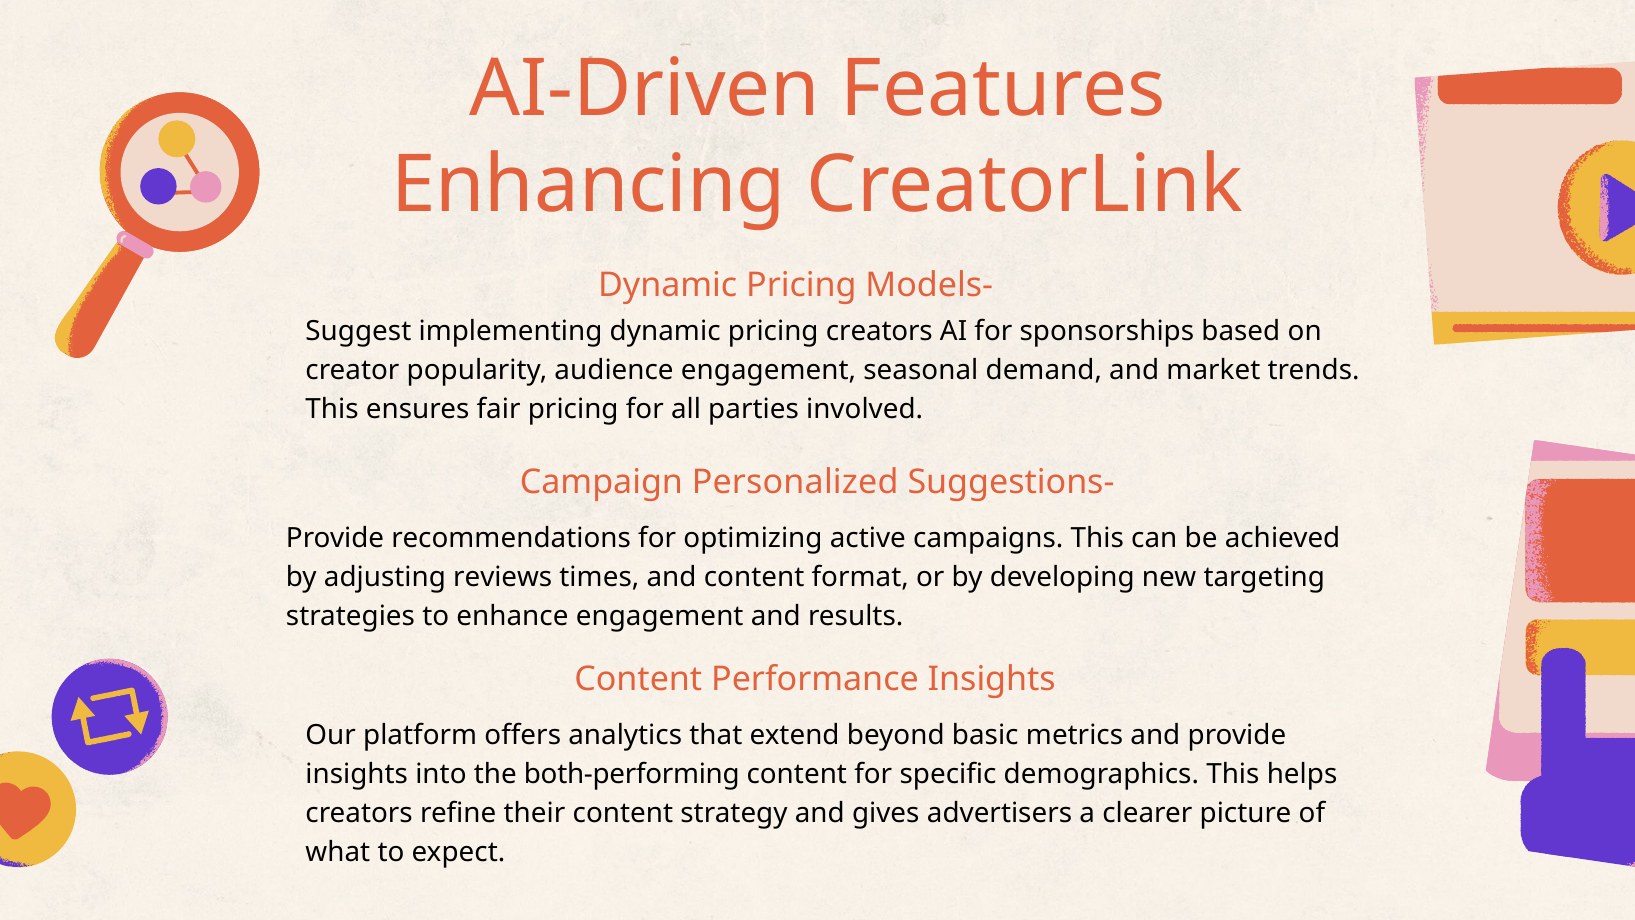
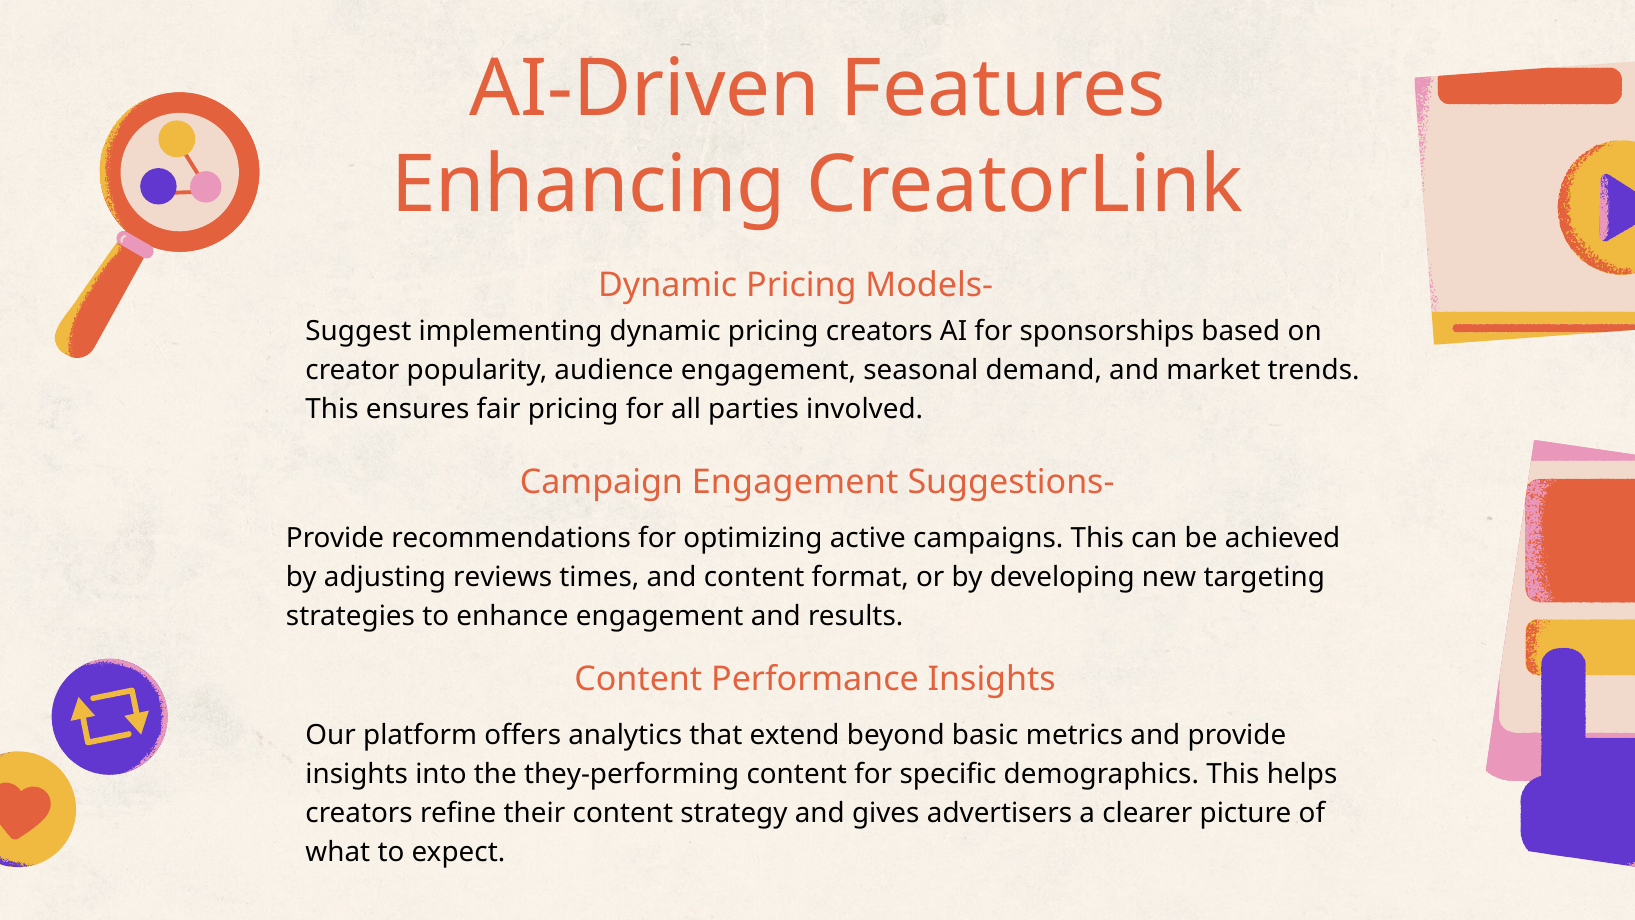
Campaign Personalized: Personalized -> Engagement
both-performing: both-performing -> they-performing
